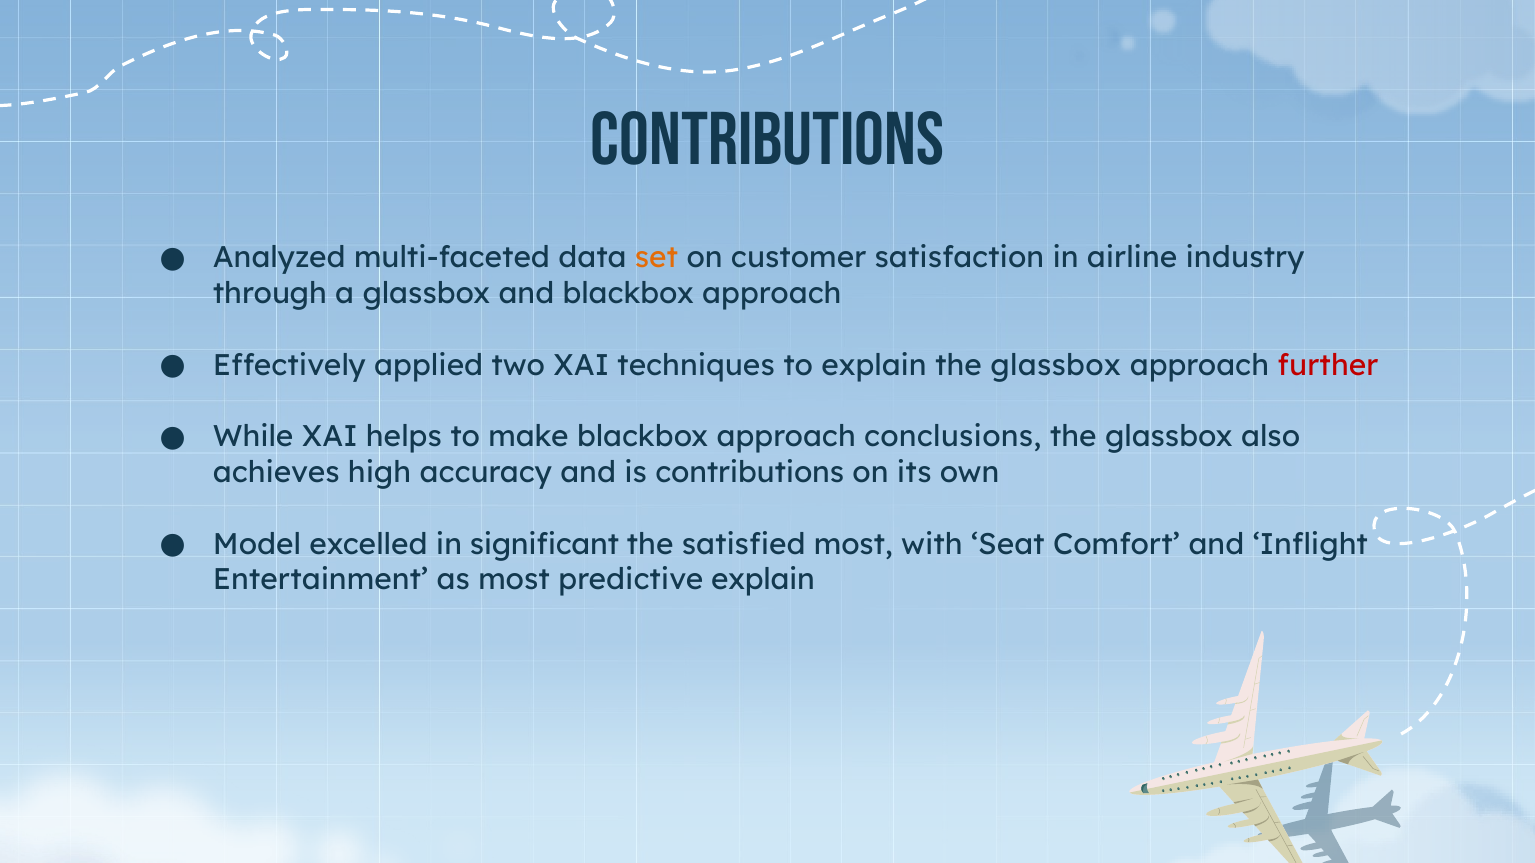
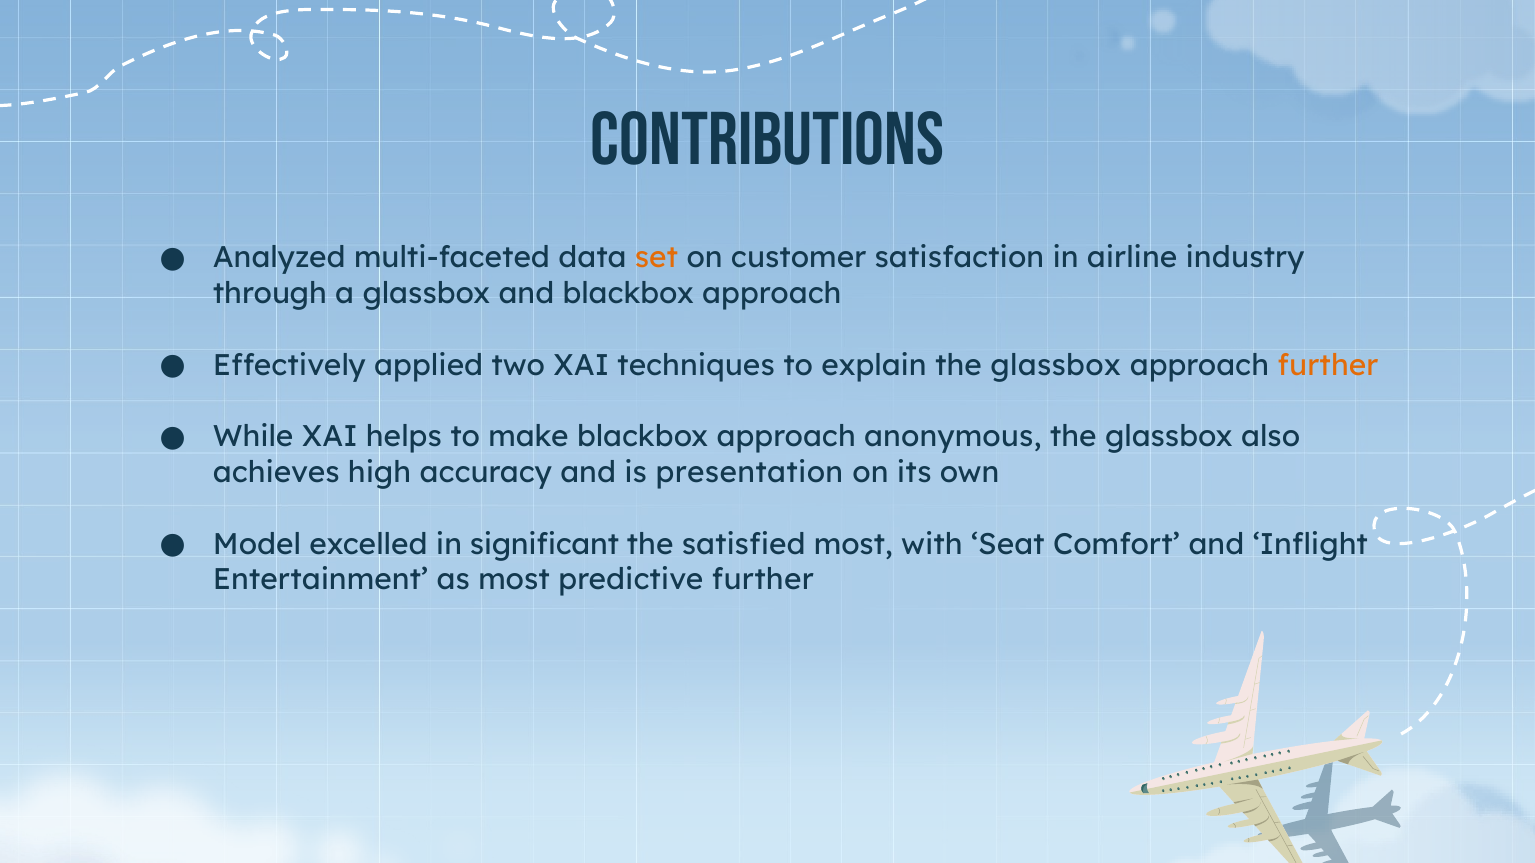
further at (1328, 365) colour: red -> orange
conclusions: conclusions -> anonymous
is contributions: contributions -> presentation
predictive explain: explain -> further
